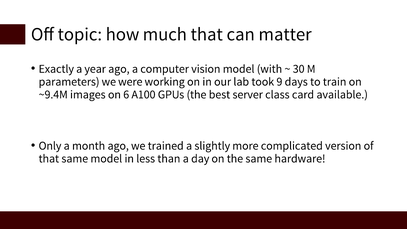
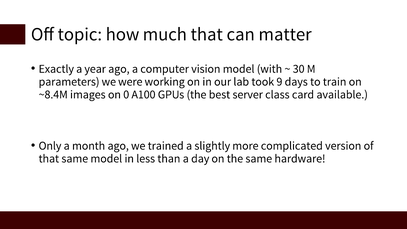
~9.4M: ~9.4M -> ~8.4M
6: 6 -> 0
